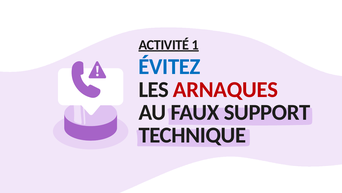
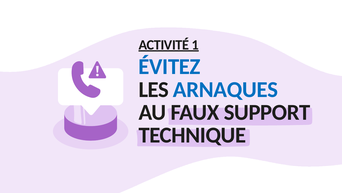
ARNAQUES colour: red -> blue
